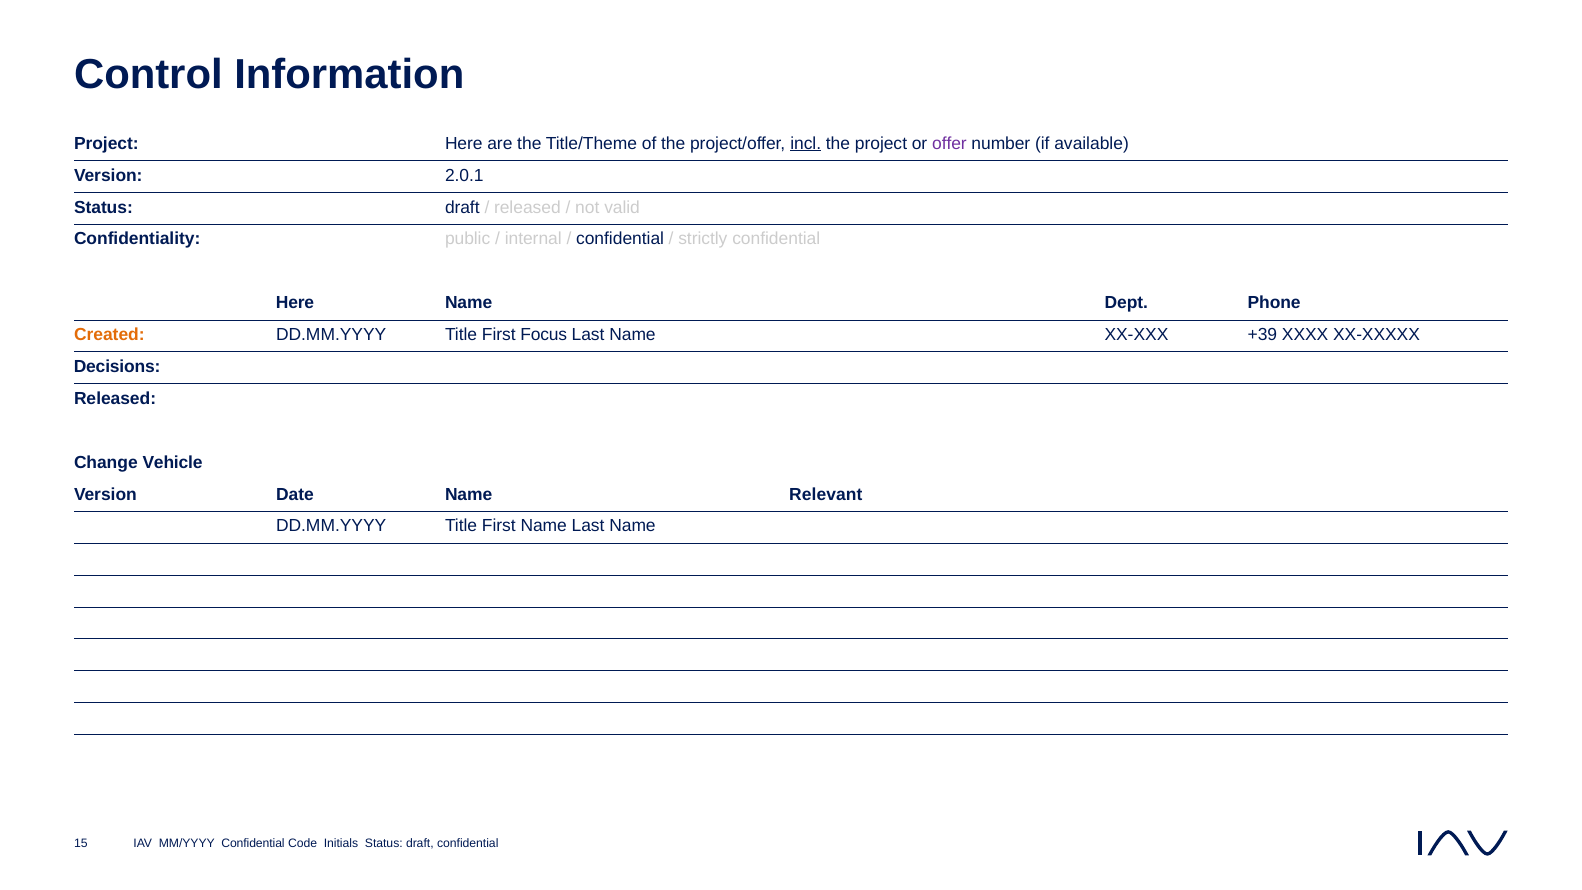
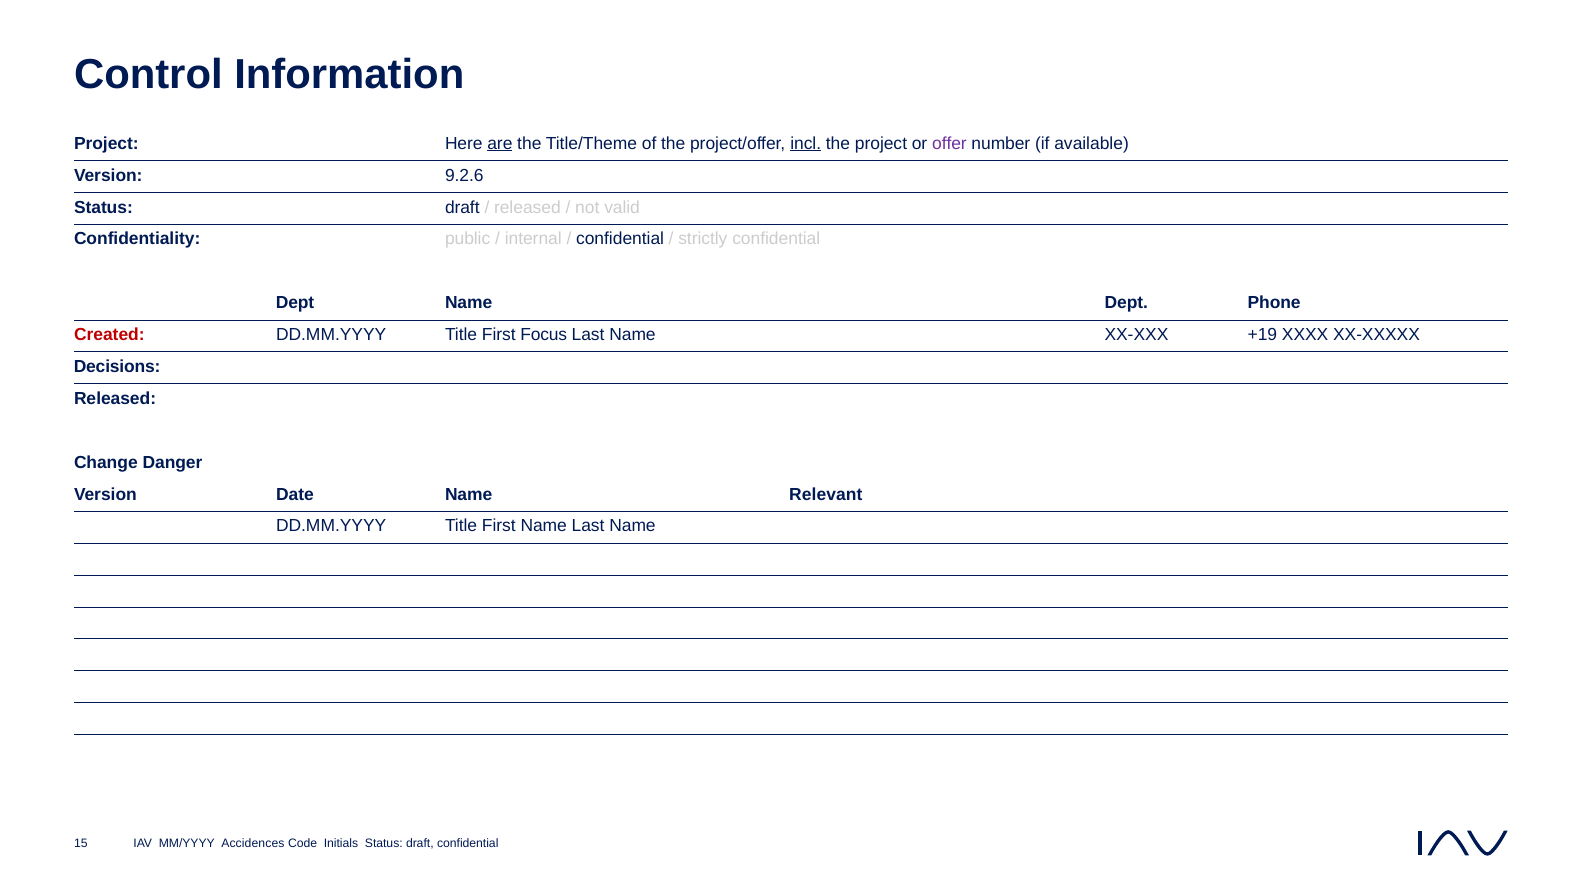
are underline: none -> present
2.0.1: 2.0.1 -> 9.2.6
Here at (295, 303): Here -> Dept
Created colour: orange -> red
+39: +39 -> +19
Vehicle: Vehicle -> Danger
MM/YYYY Confidential: Confidential -> Accidences
